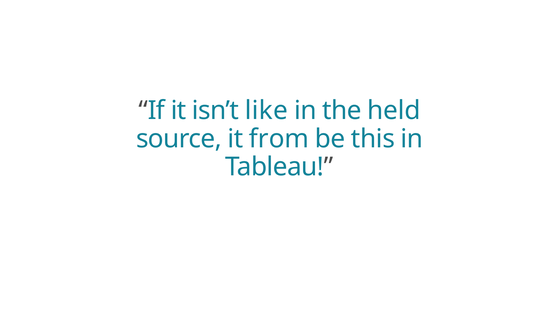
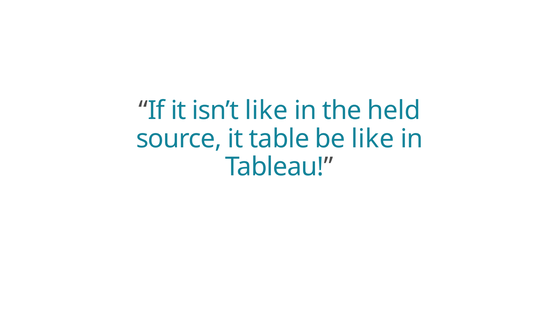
from: from -> table
be this: this -> like
